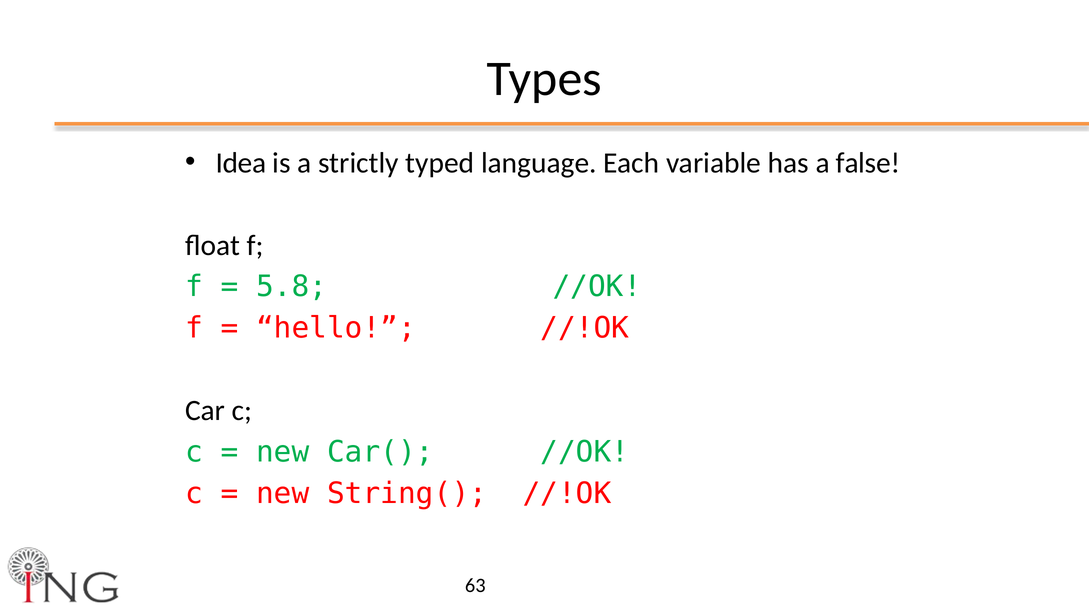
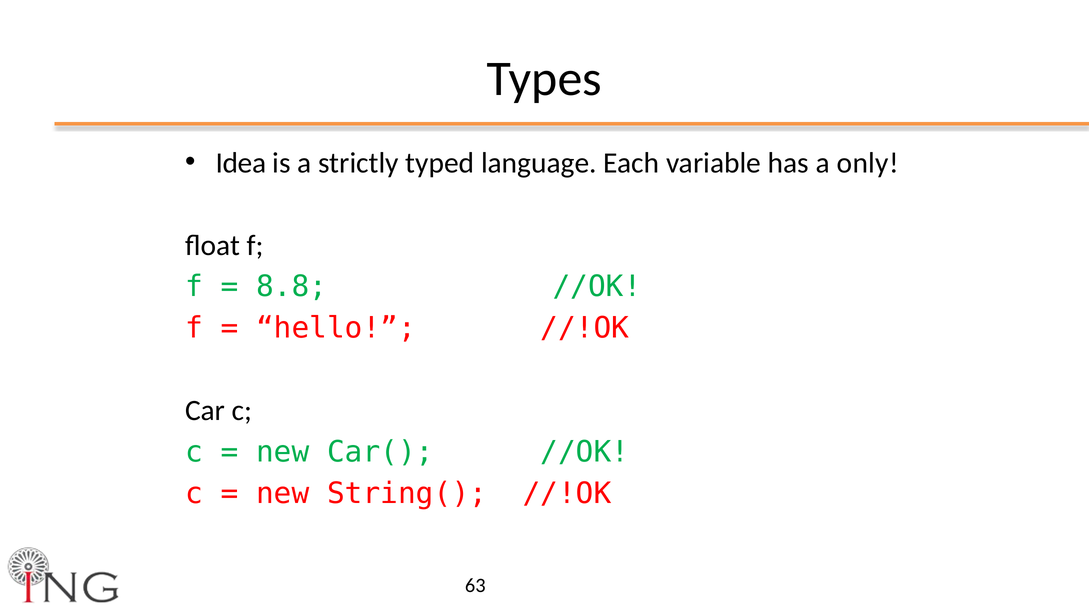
false: false -> only
5.8: 5.8 -> 8.8
